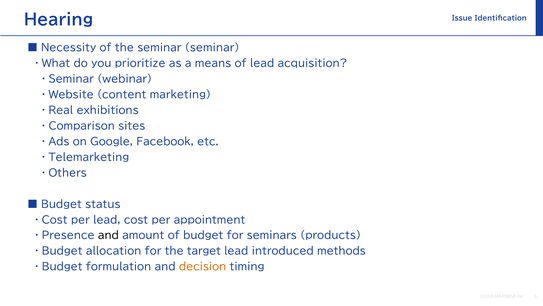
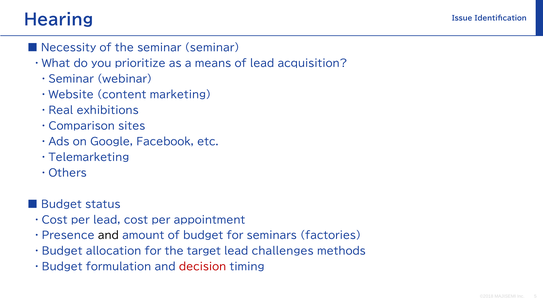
products: products -> factories
introduced: introduced -> challenges
decision colour: orange -> red
